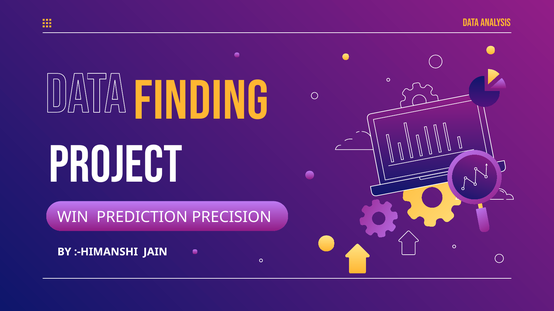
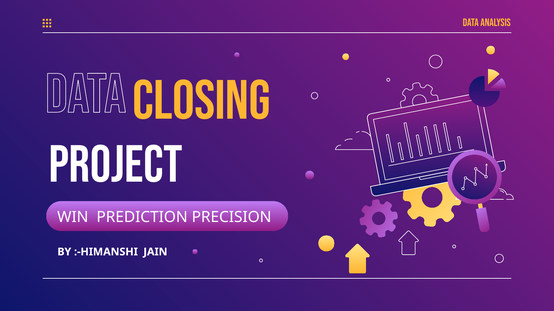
FINDING: FINDING -> CLOSING
